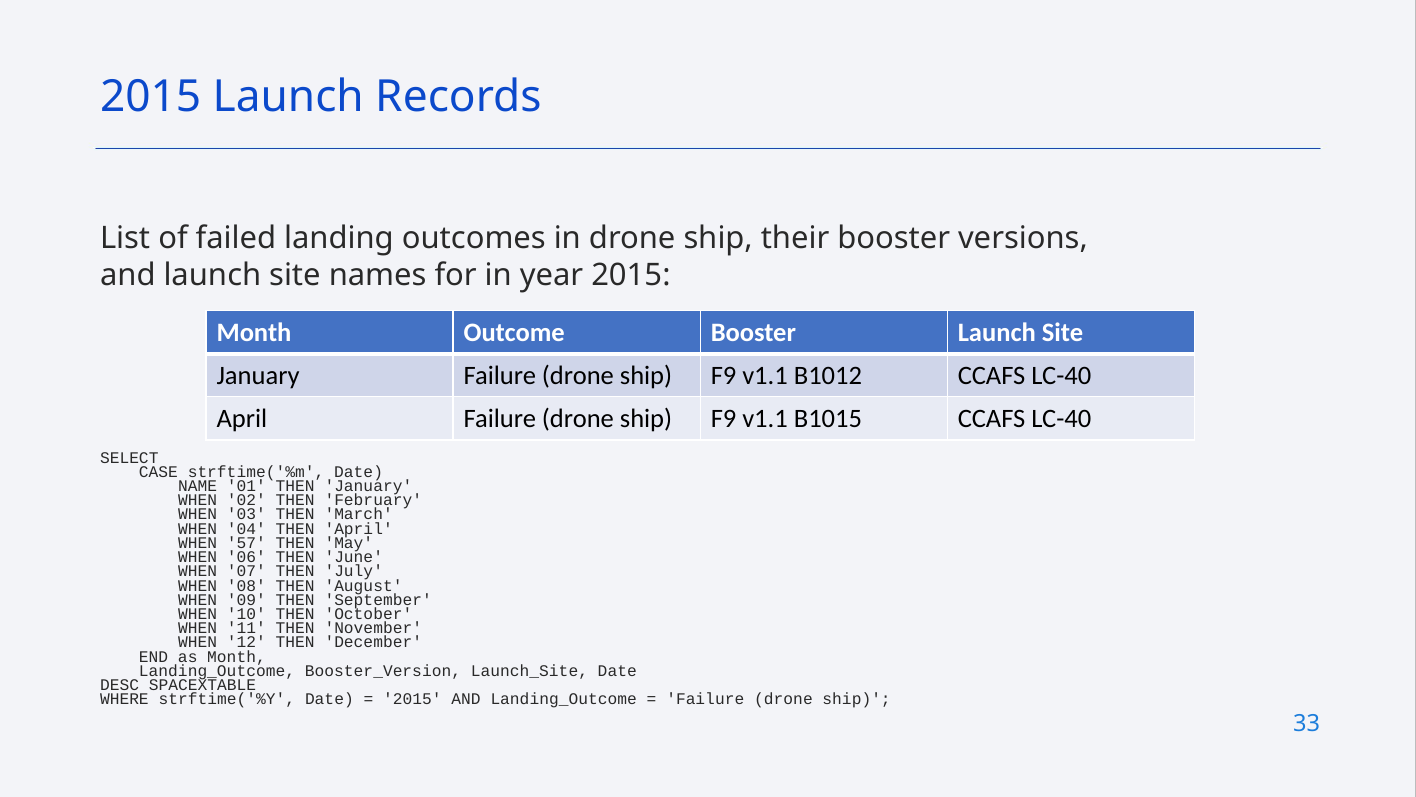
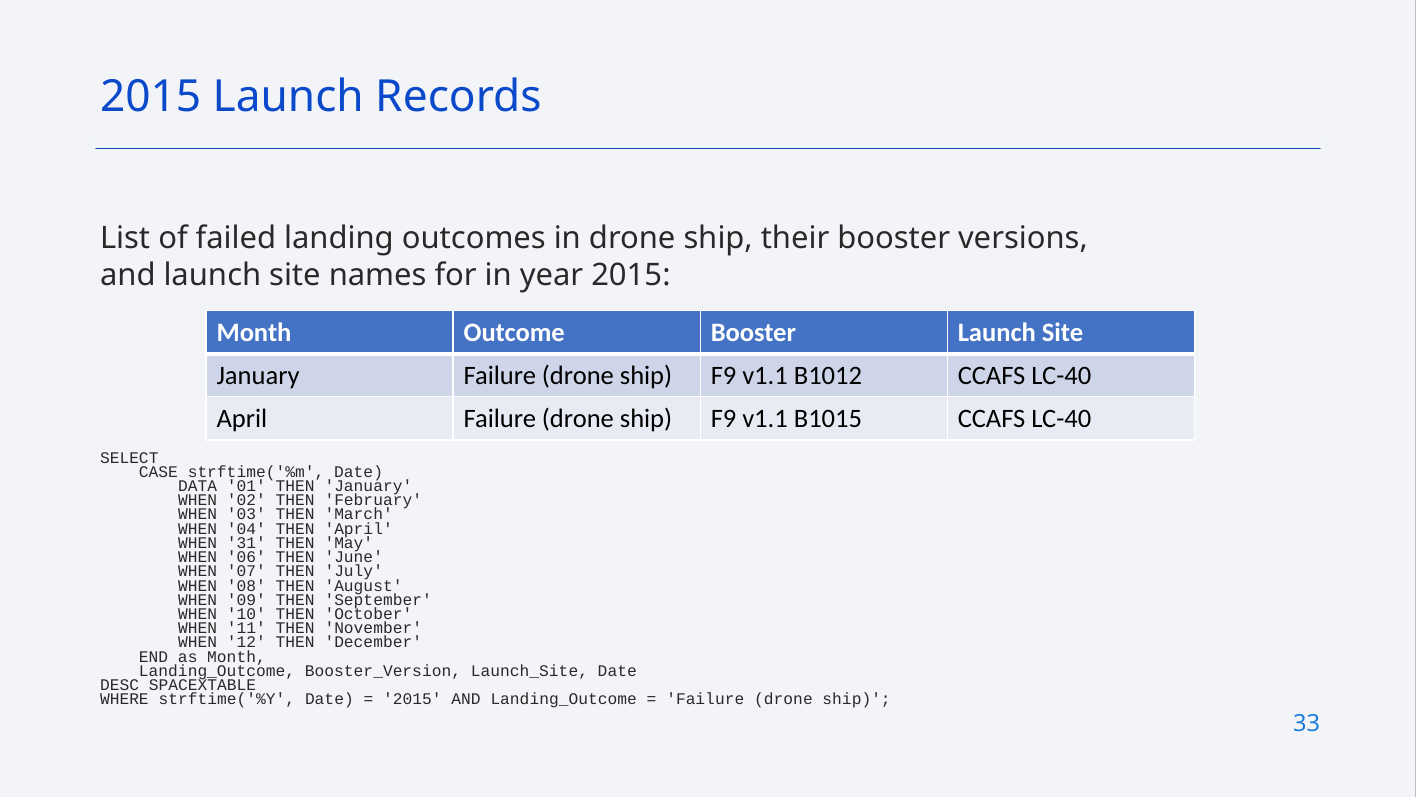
NAME: NAME -> DATA
57: 57 -> 31
